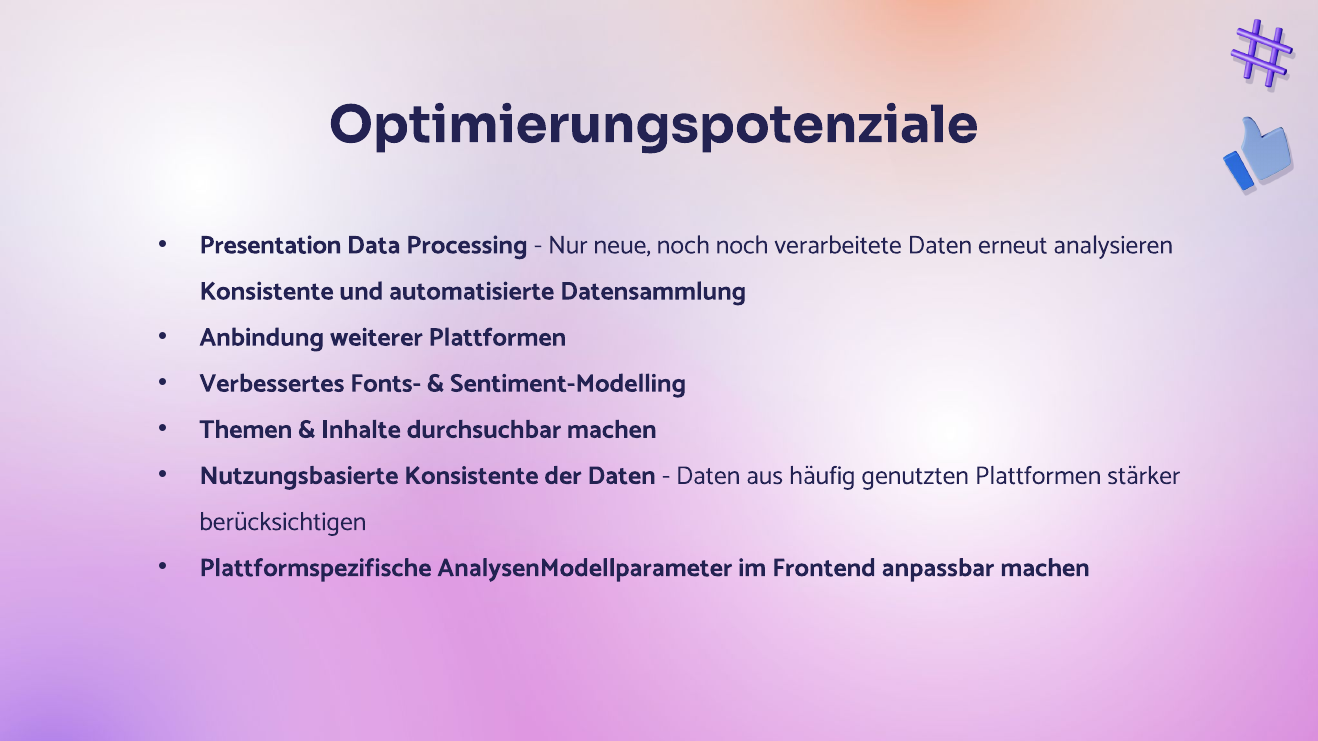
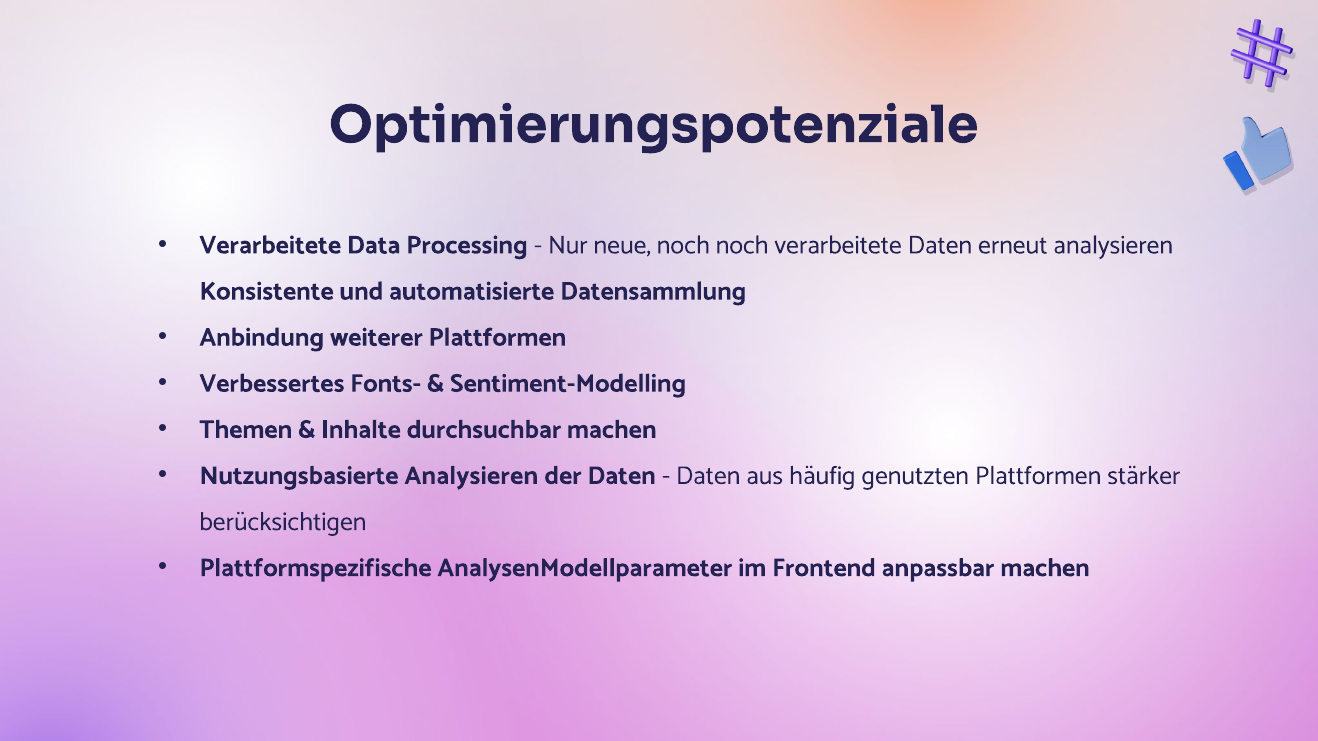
Presentation at (270, 245): Presentation -> Verarbeitete
Nutzungsbasierte Konsistente: Konsistente -> Analysieren
